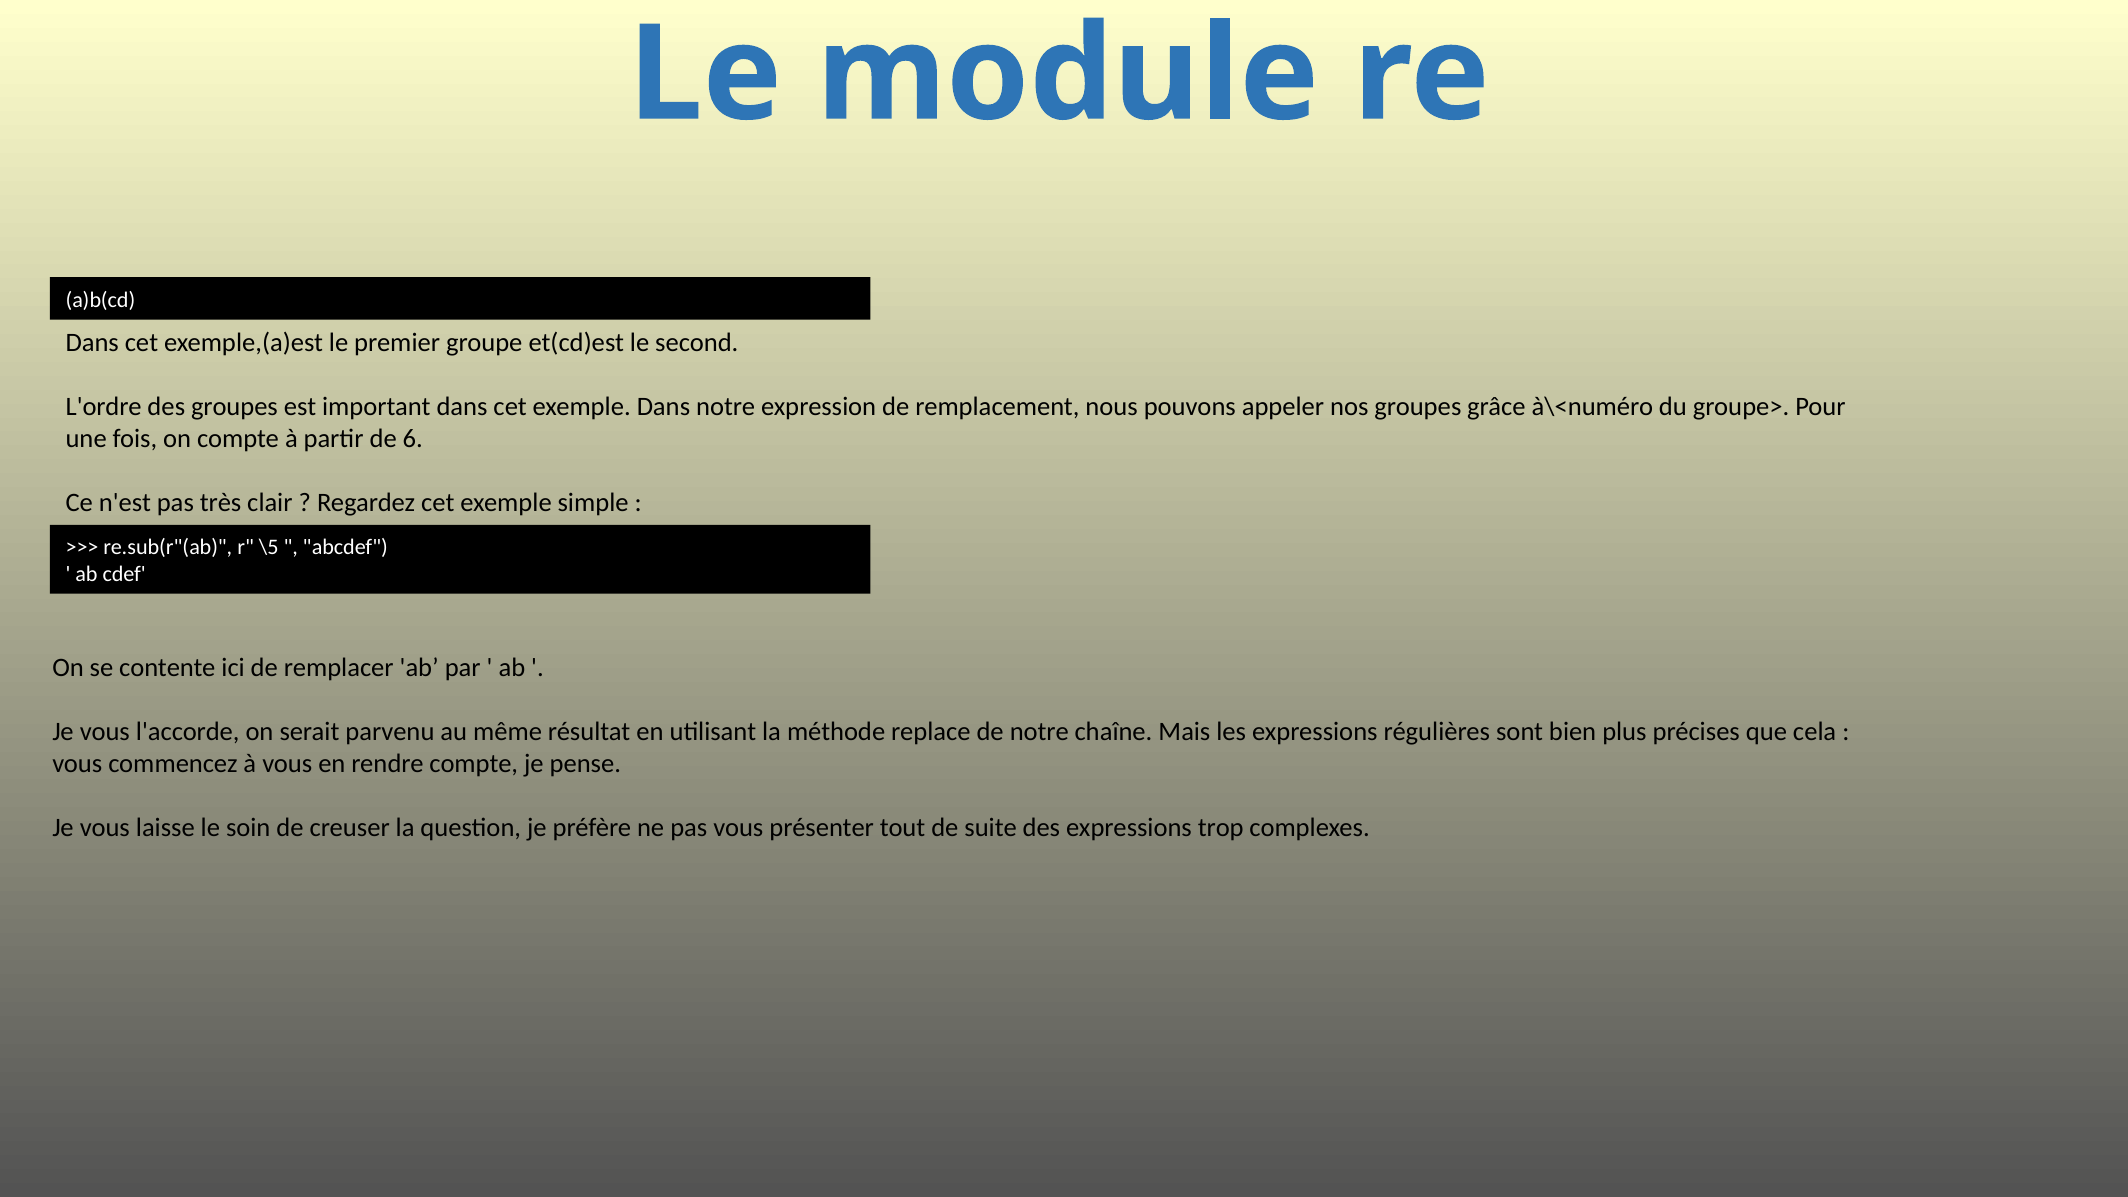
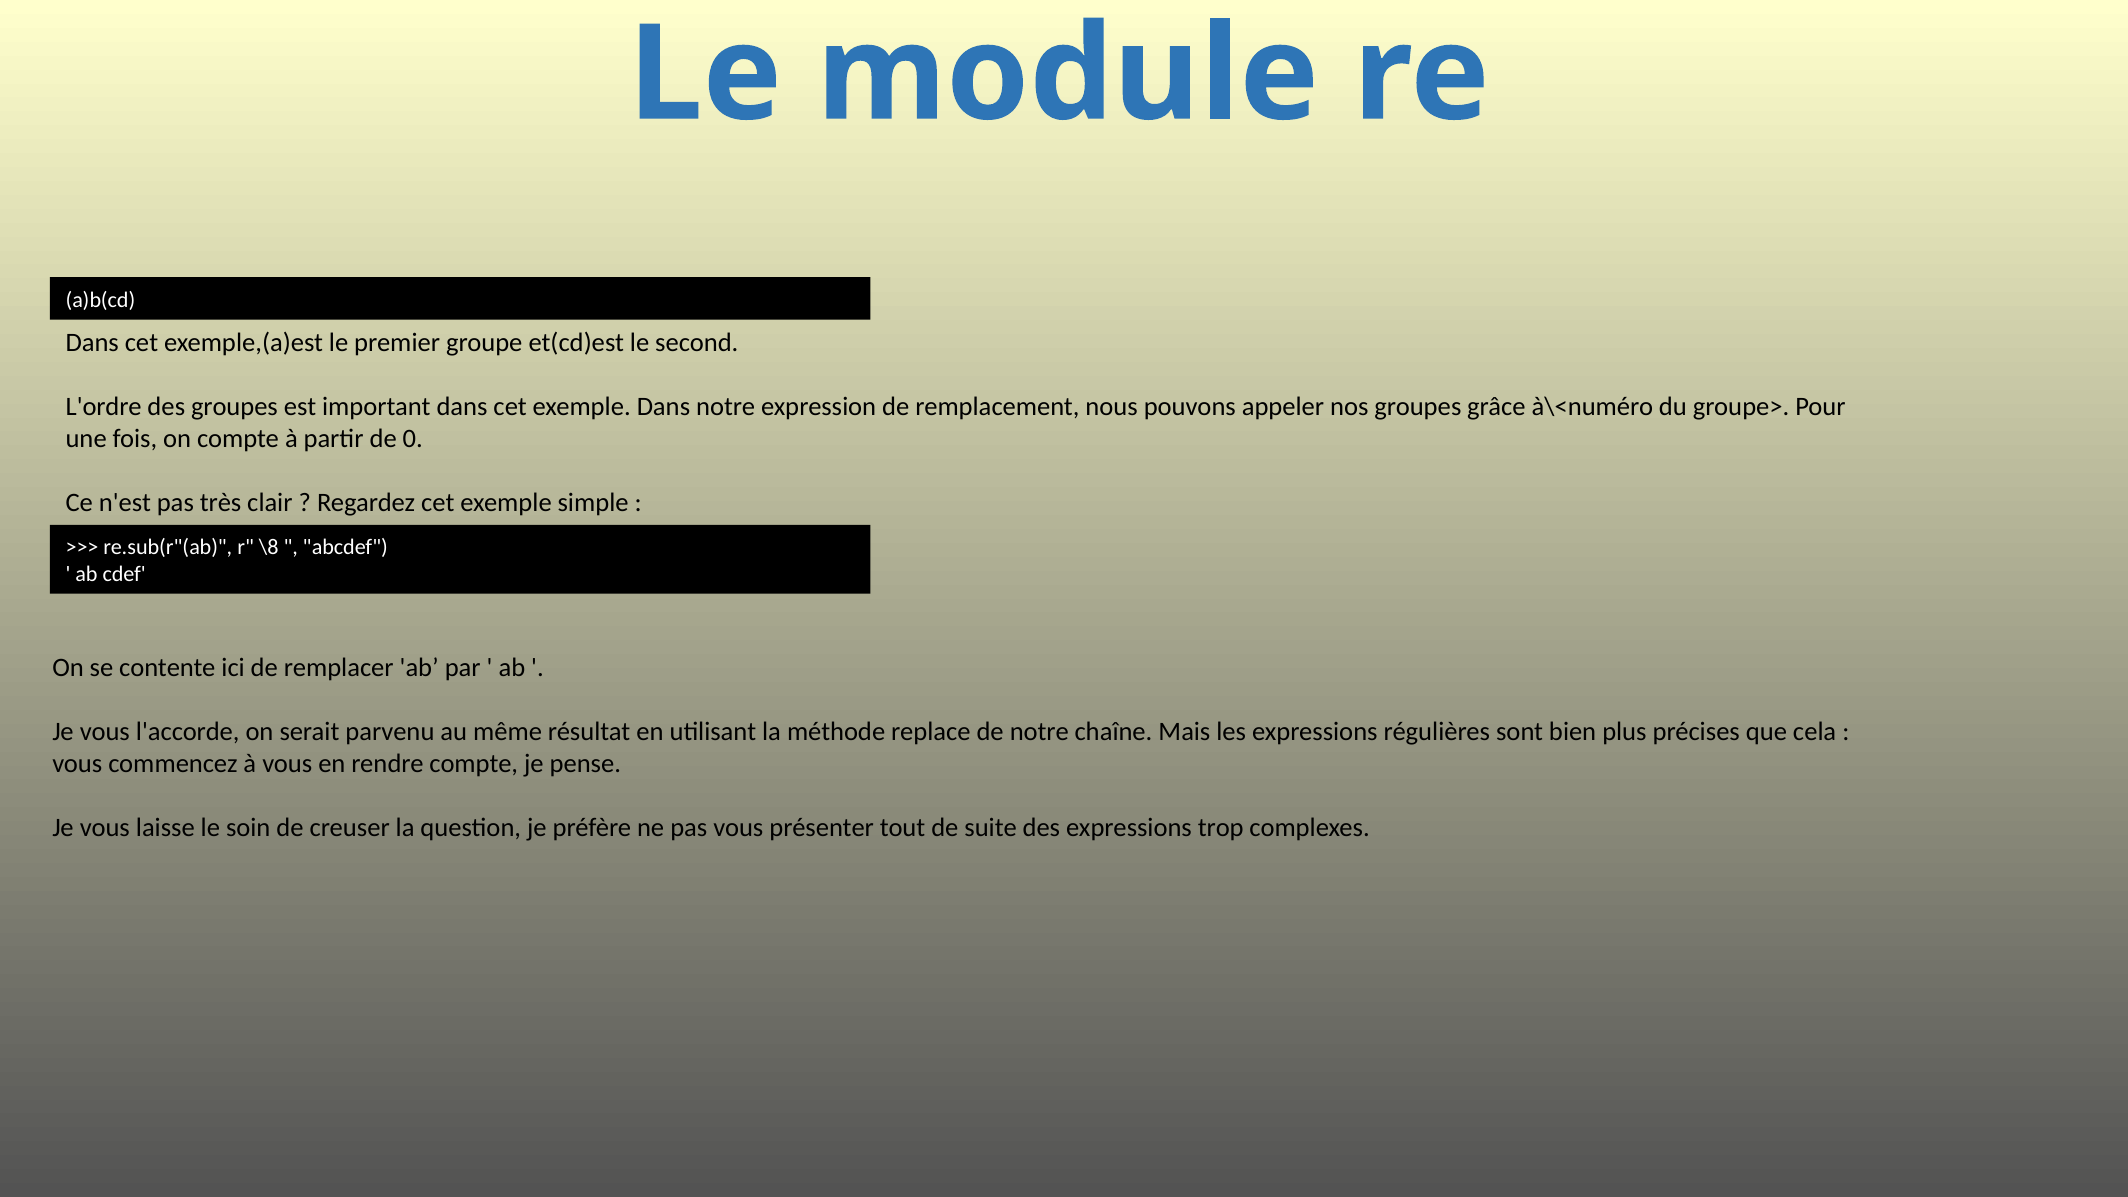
6: 6 -> 0
\5: \5 -> \8
